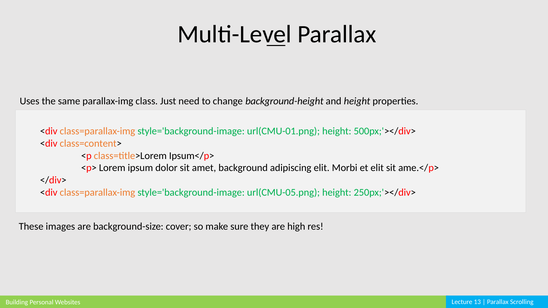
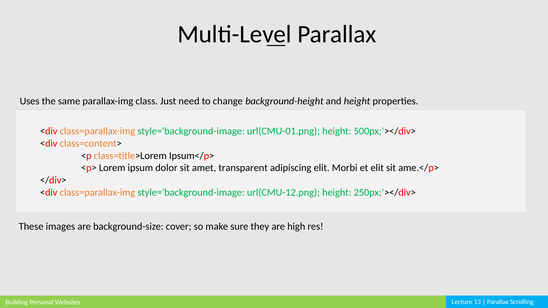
background: background -> transparent
url(CMU-05.png: url(CMU-05.png -> url(CMU-12.png
